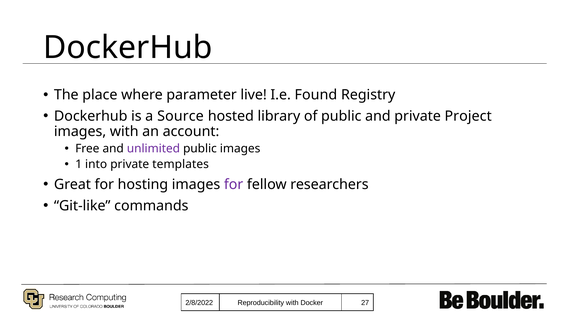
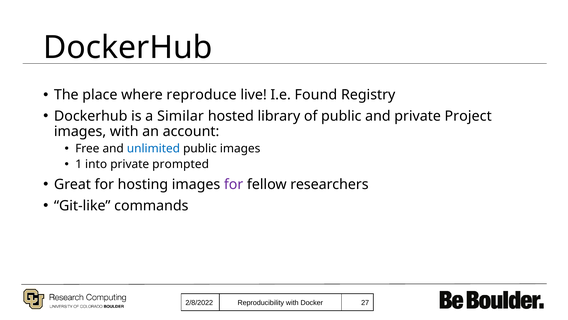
parameter: parameter -> reproduce
Source: Source -> Similar
unlimited colour: purple -> blue
templates: templates -> prompted
